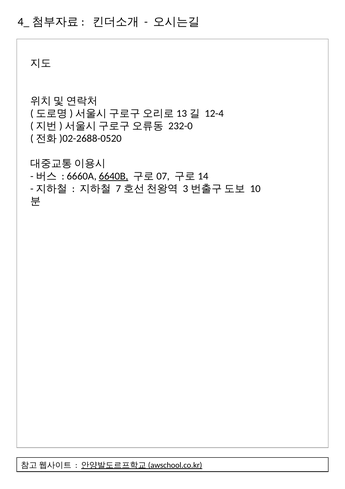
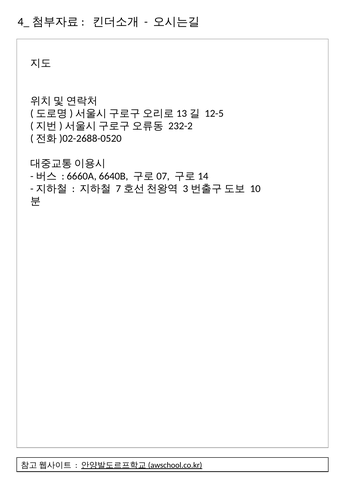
12-4: 12-4 -> 12-5
232-0: 232-0 -> 232-2
6640B underline: present -> none
